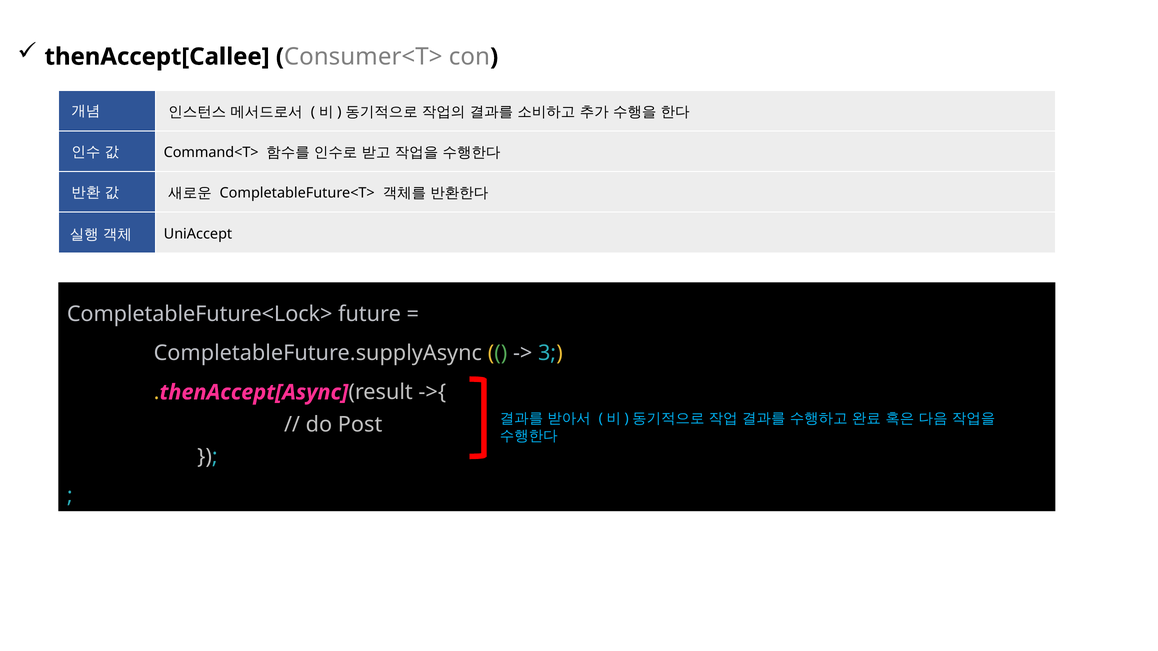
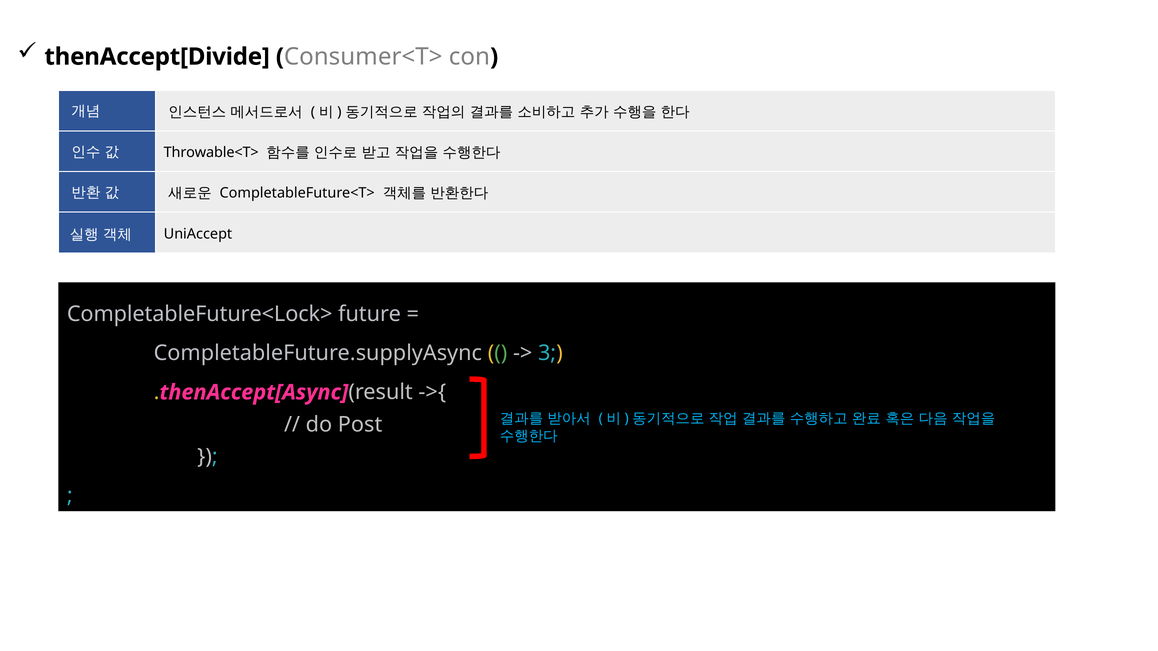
thenAccept[Callee: thenAccept[Callee -> thenAccept[Divide
Command<T>: Command<T> -> Throwable<T>
